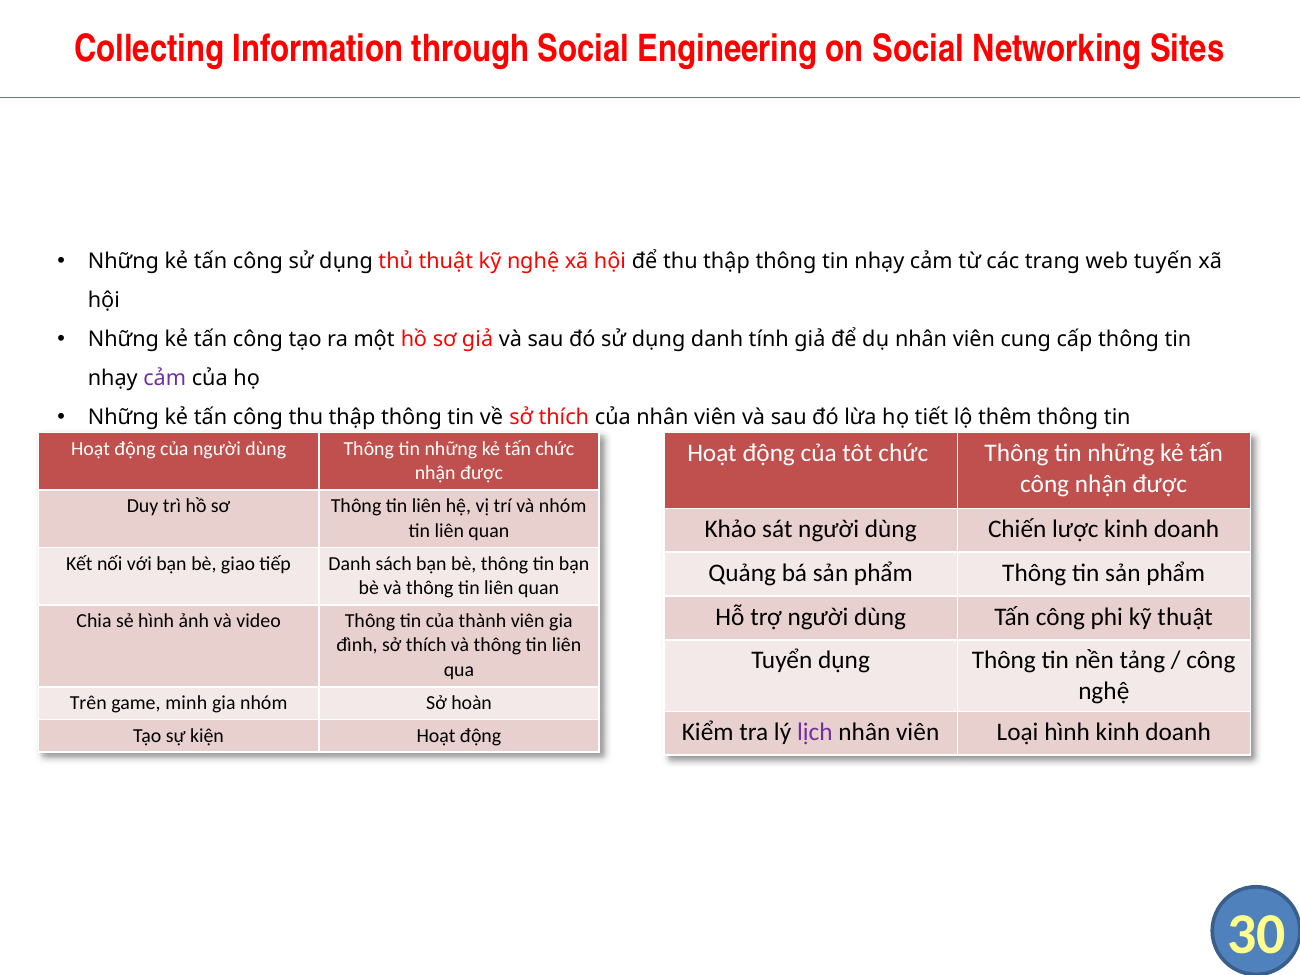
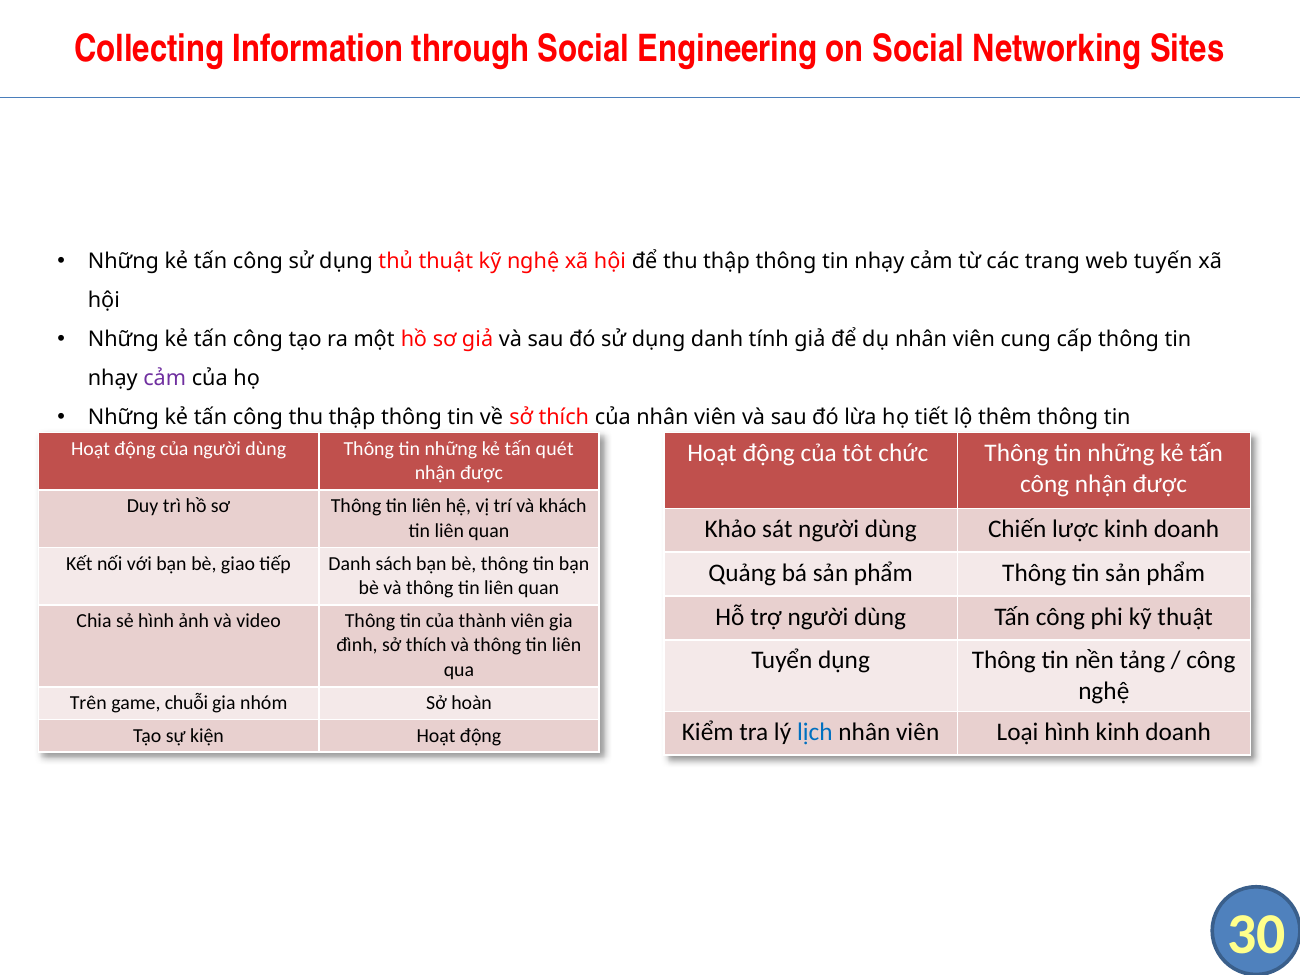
tấn chức: chức -> quét
và nhóm: nhóm -> khách
minh: minh -> chuỗi
lịch colour: purple -> blue
